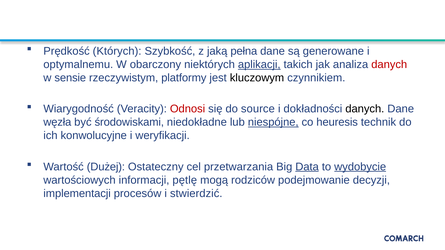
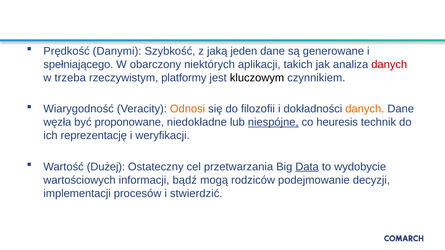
Których: Których -> Danymi
pełna: pełna -> jeden
optymalnemu: optymalnemu -> spełniającego
aplikacji underline: present -> none
sensie: sensie -> trzeba
Odnosi colour: red -> orange
source: source -> filozofii
danych at (365, 109) colour: black -> orange
środowiskami: środowiskami -> proponowane
konwolucyjne: konwolucyjne -> reprezentację
wydobycie underline: present -> none
pętlę: pętlę -> bądź
